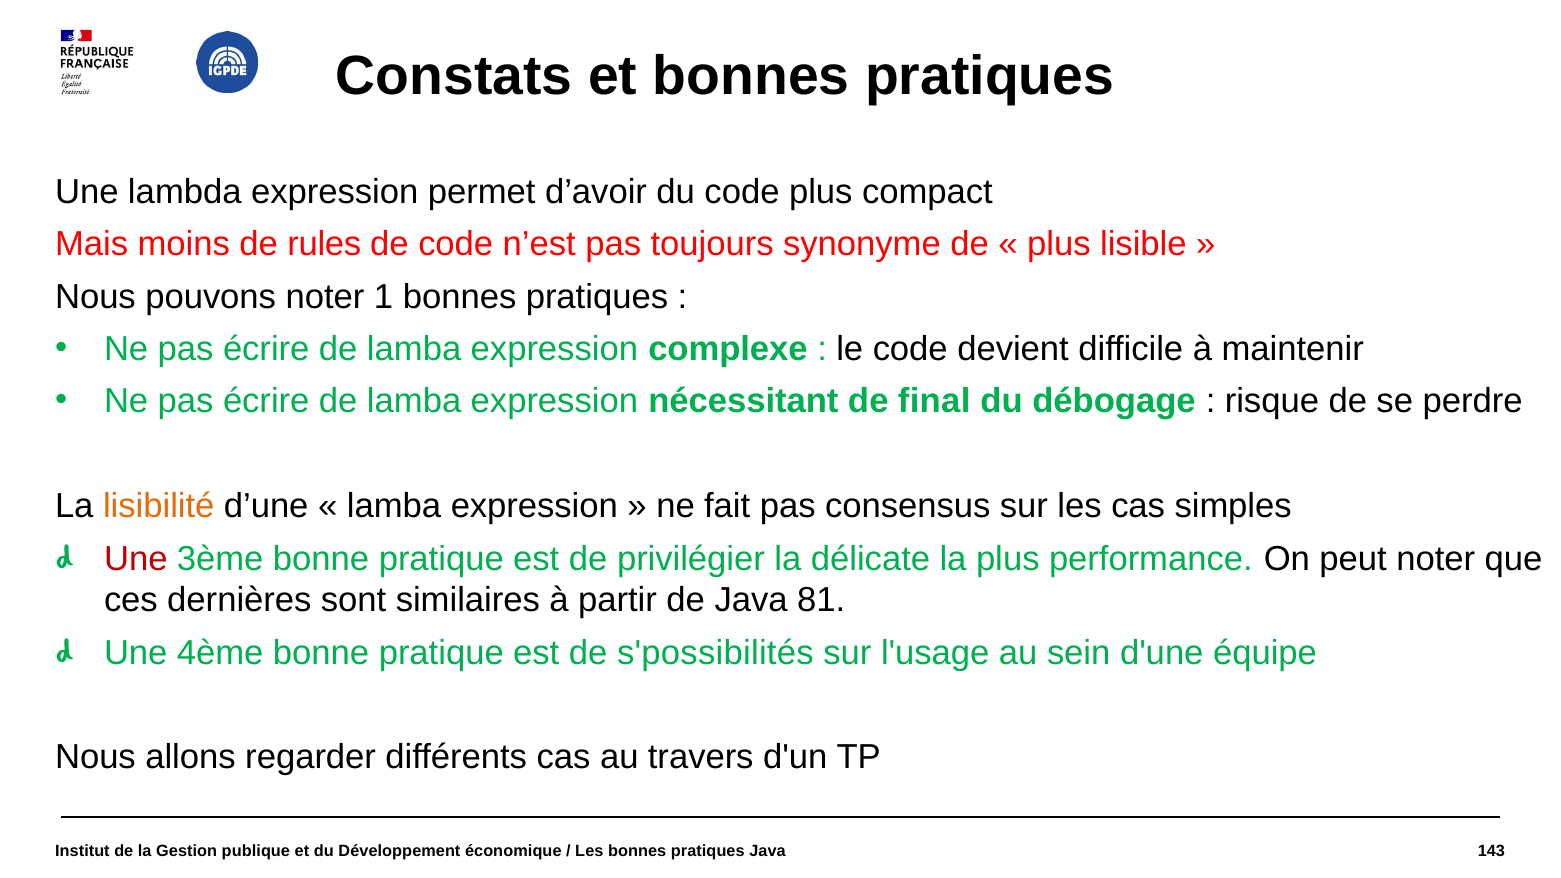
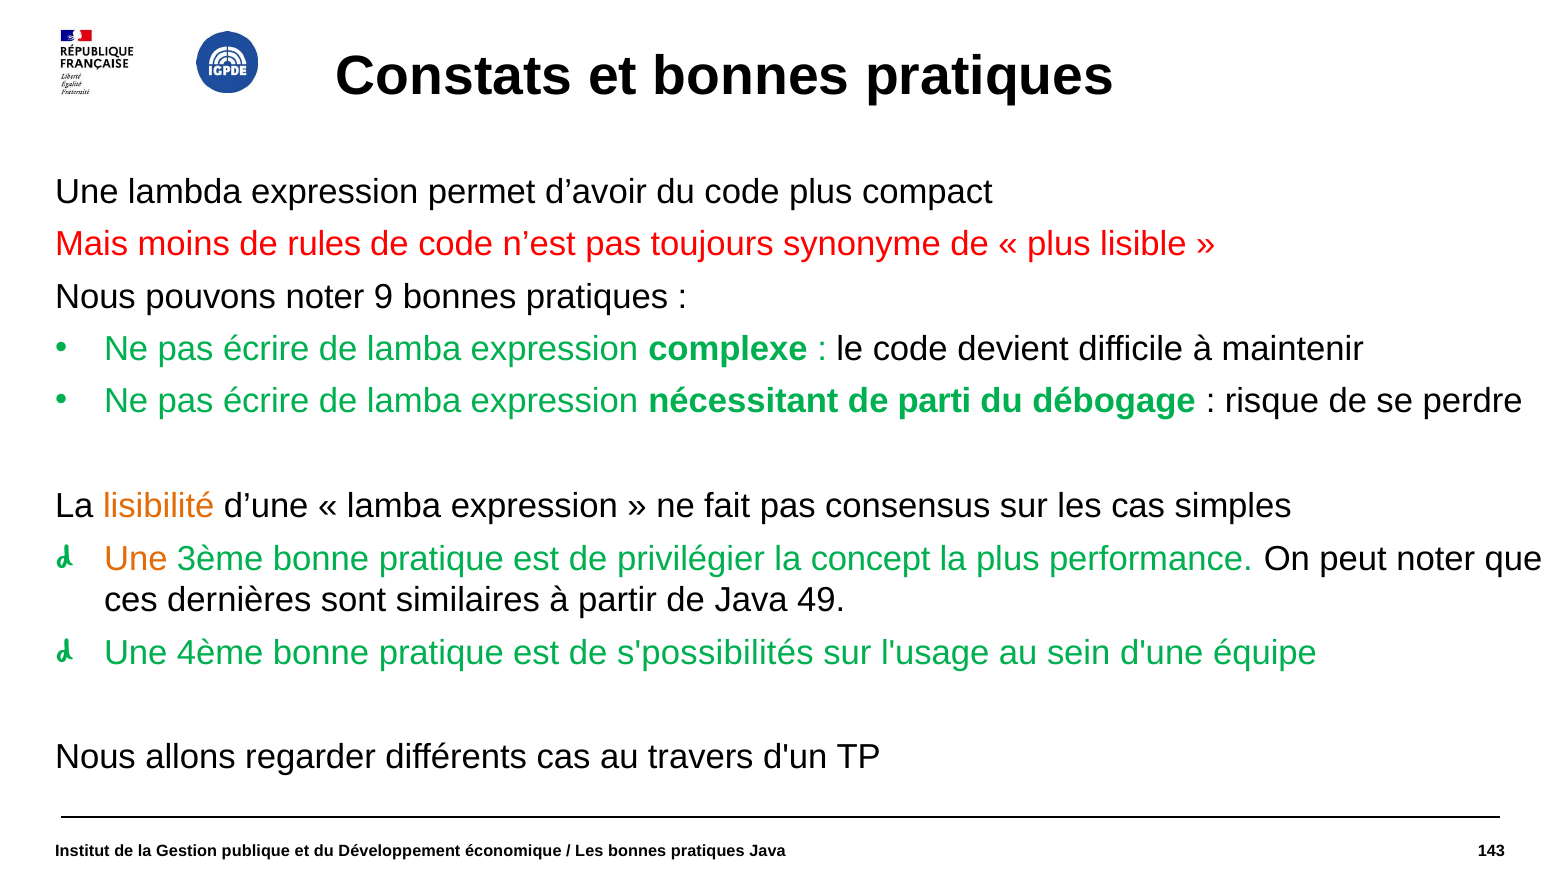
1: 1 -> 9
final: final -> parti
Une at (136, 559) colour: red -> orange
délicate: délicate -> concept
81: 81 -> 49
